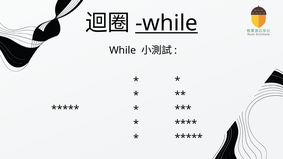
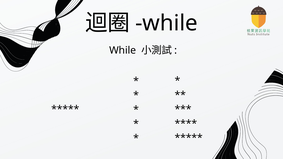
while at (166, 23) underline: present -> none
